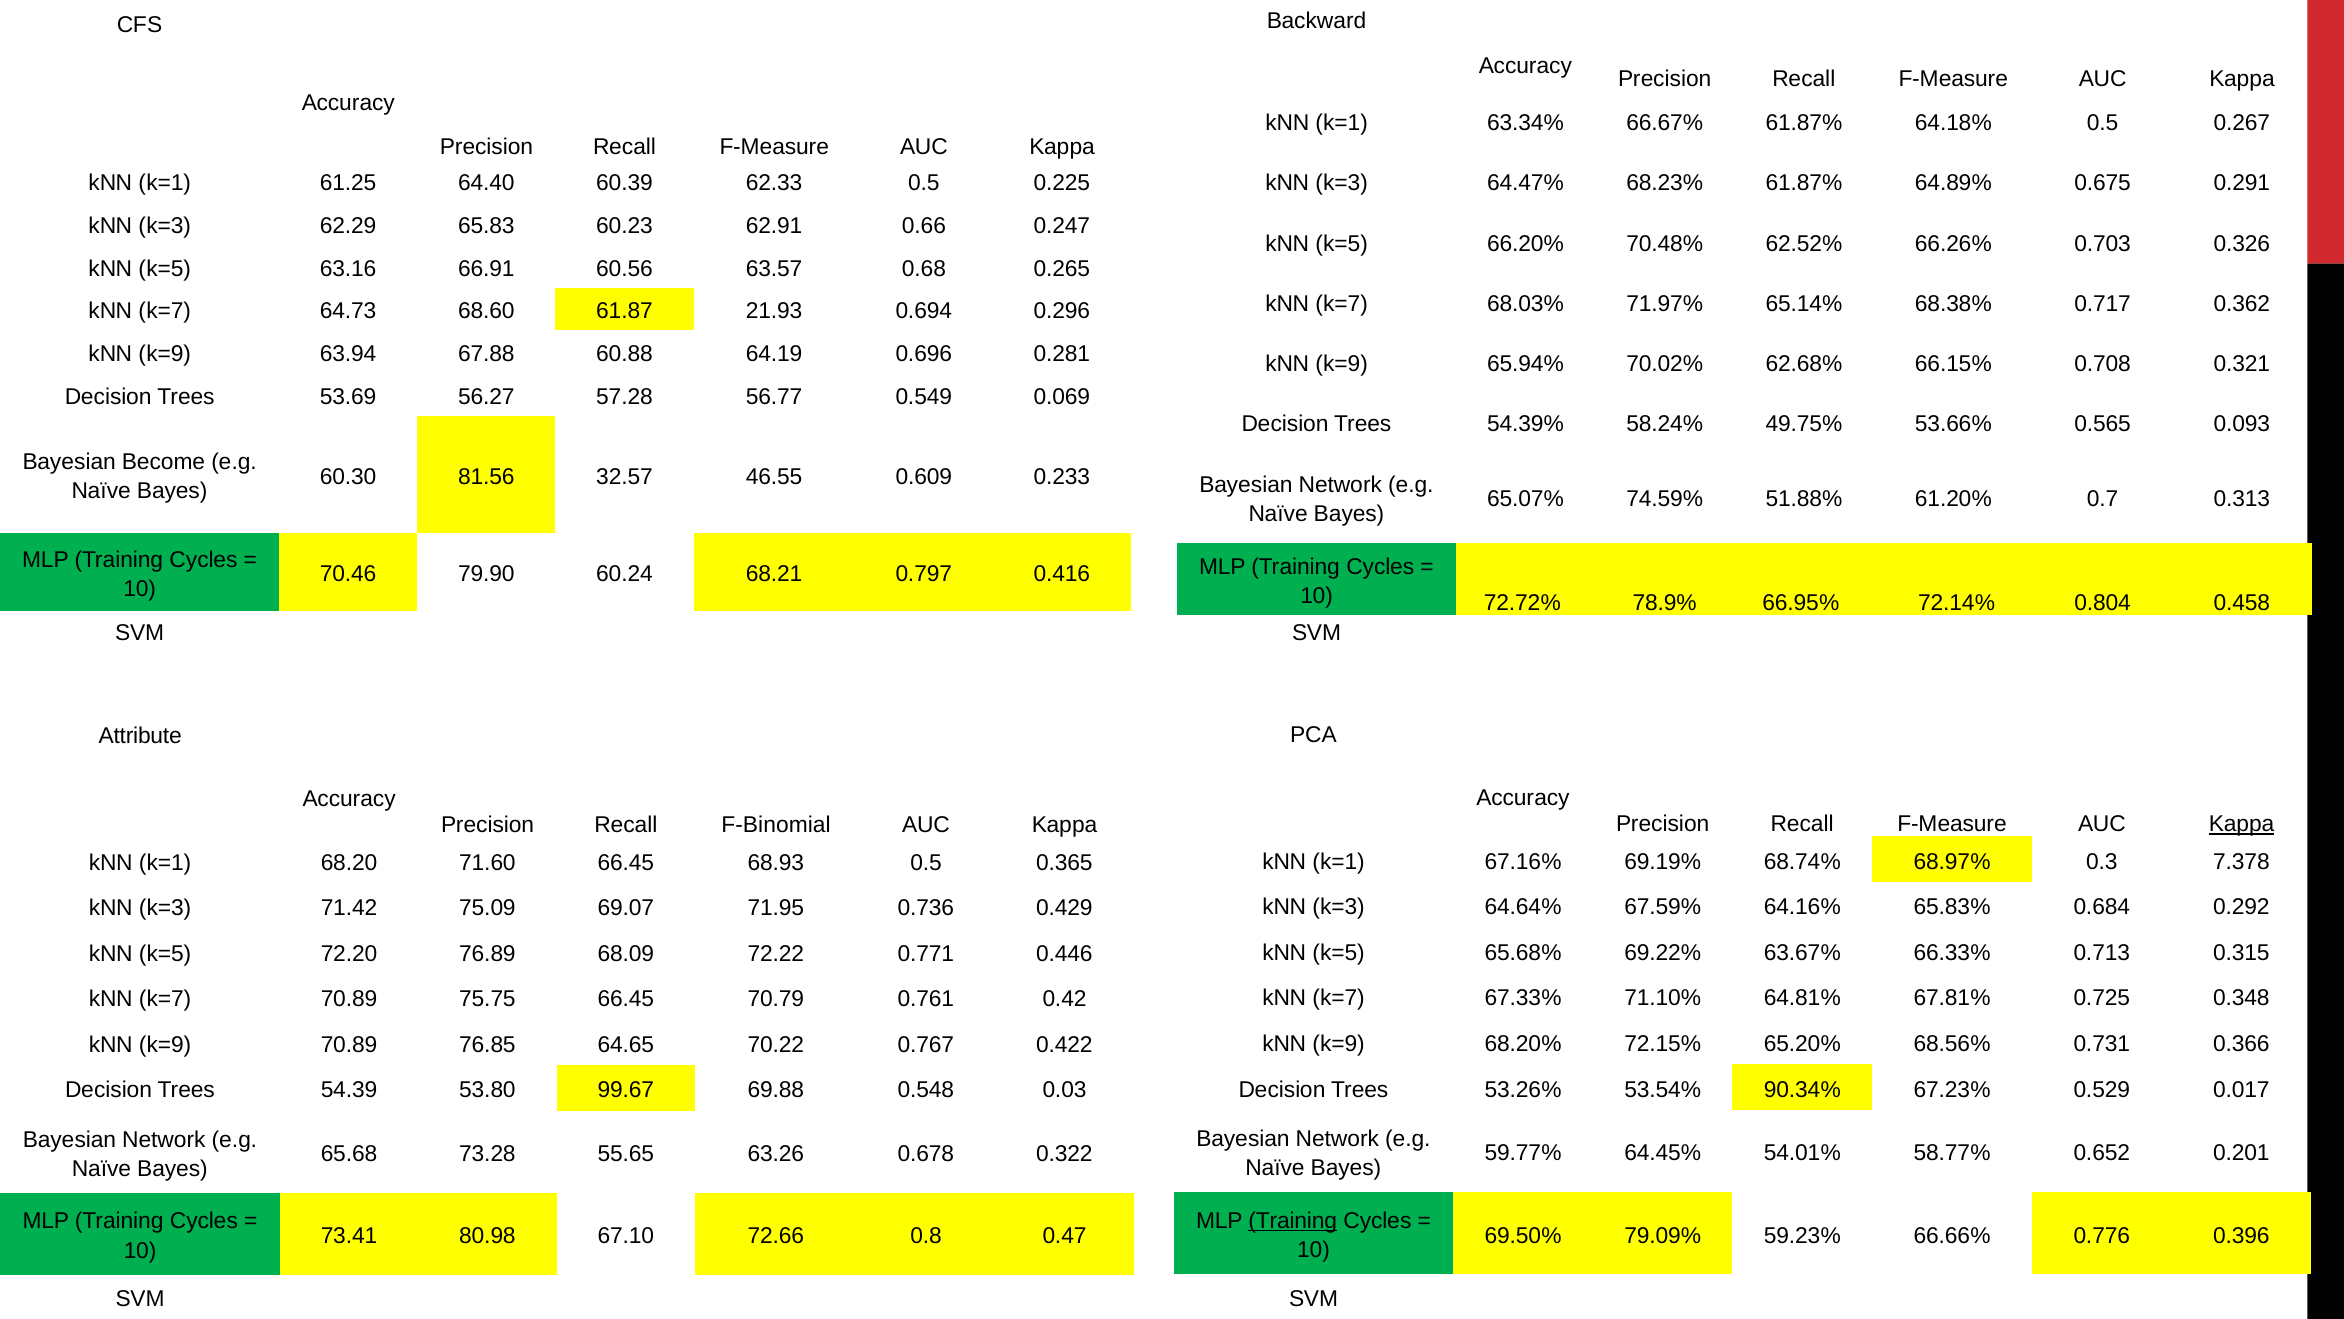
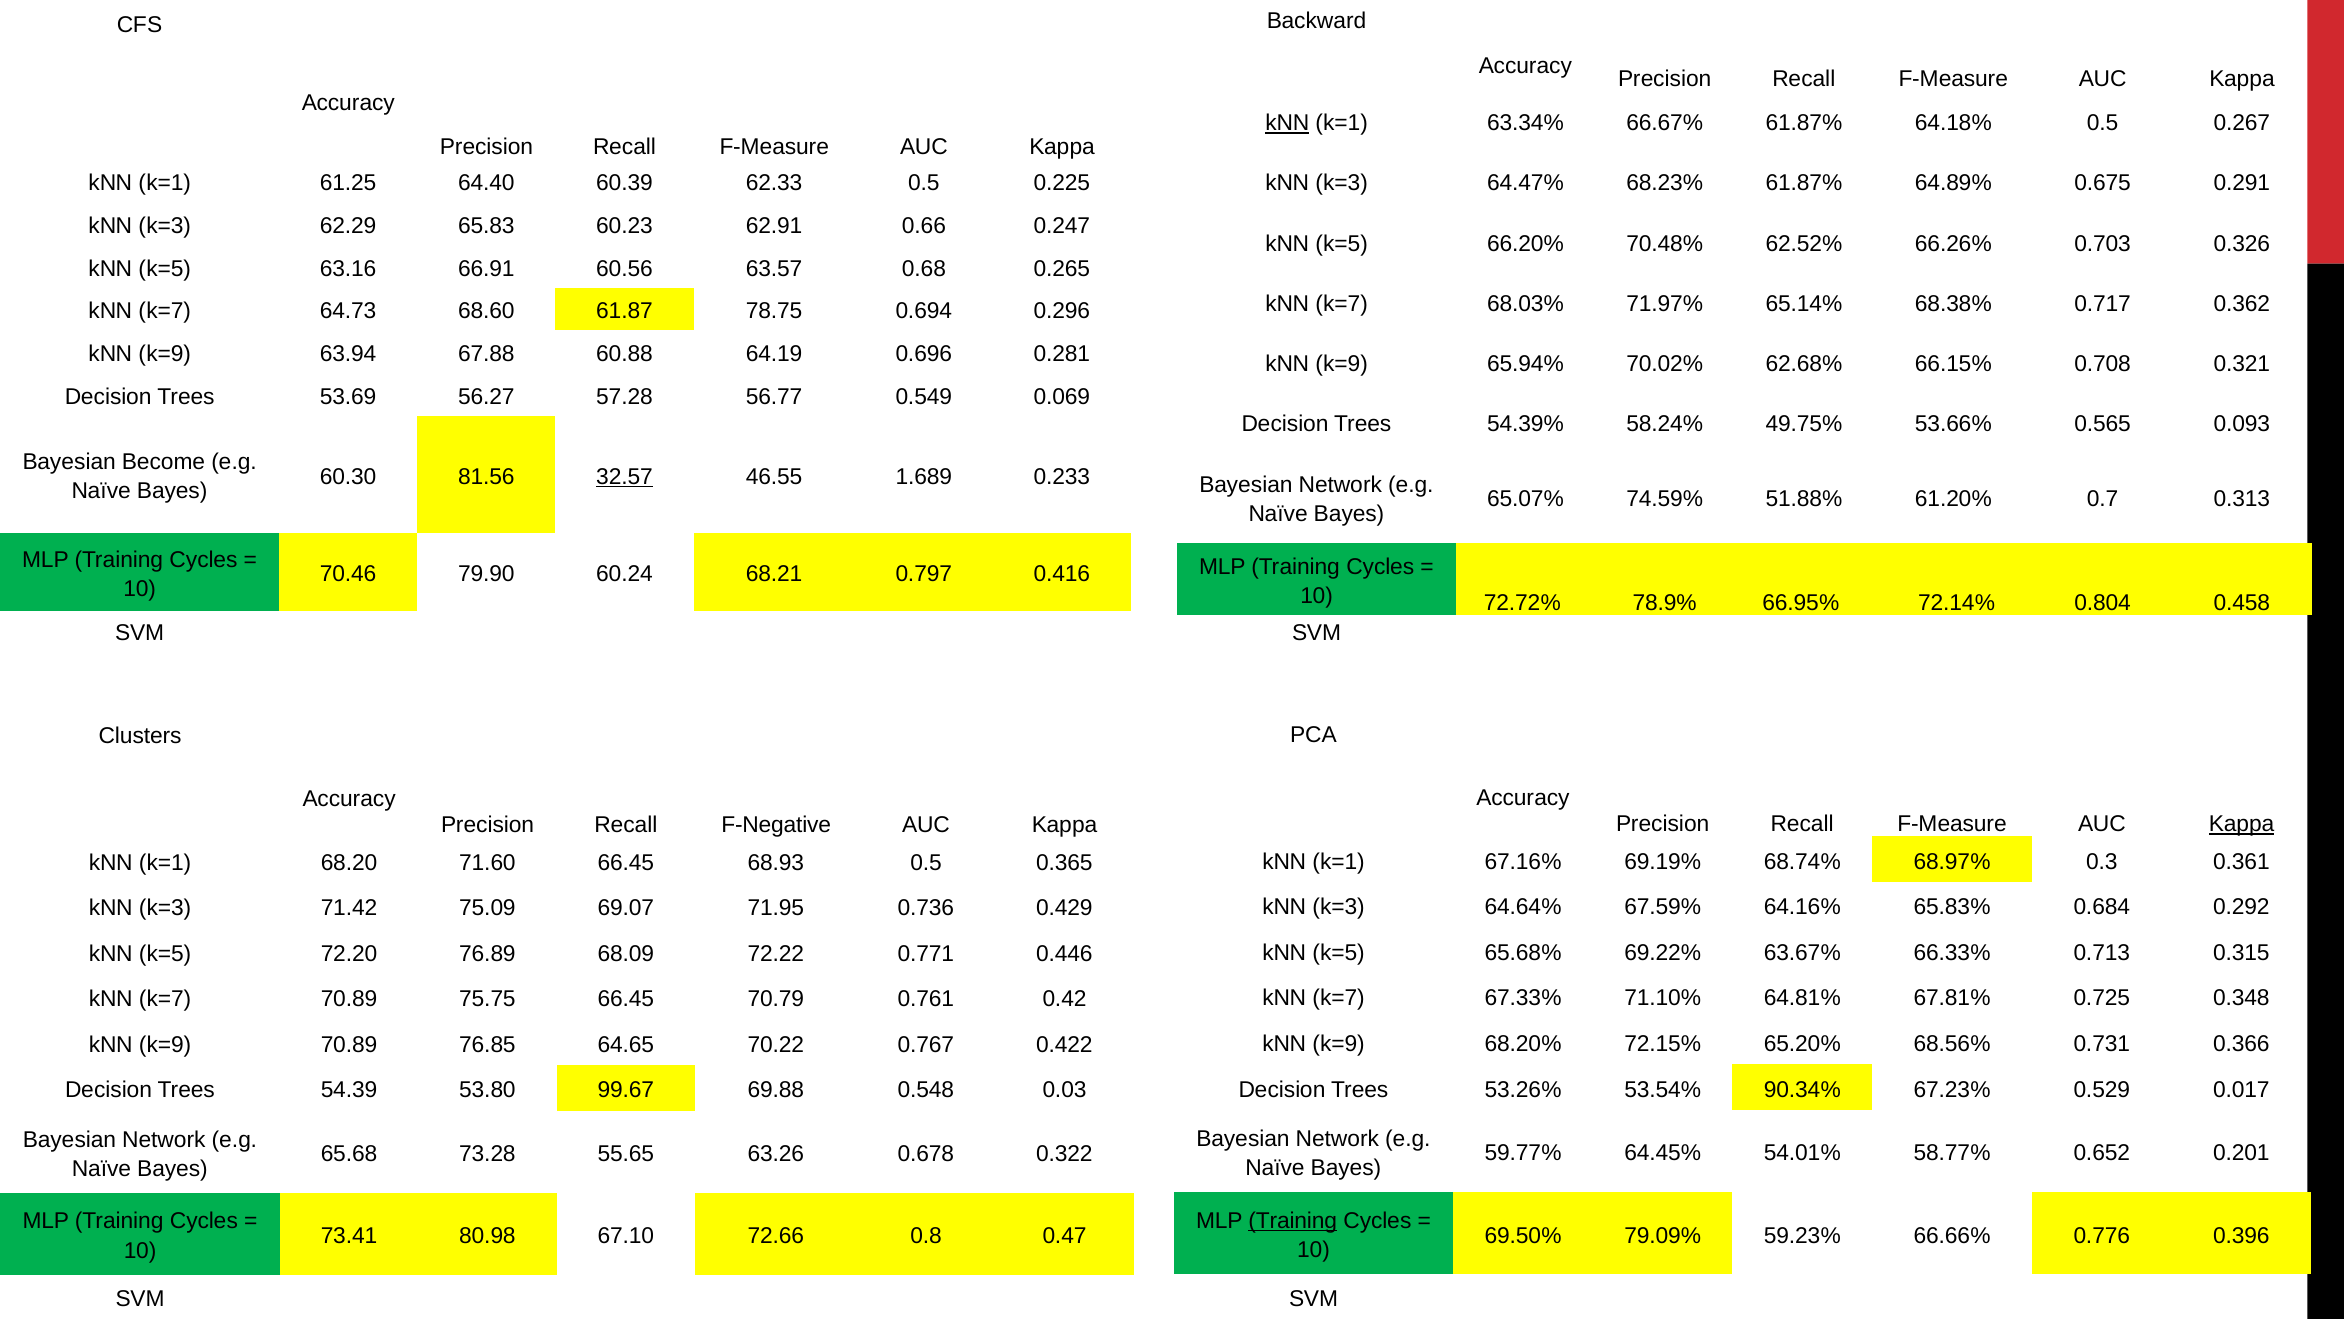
kNN at (1287, 123) underline: none -> present
21.93: 21.93 -> 78.75
32.57 underline: none -> present
0.609: 0.609 -> 1.689
Attribute: Attribute -> Clusters
F-Binomial: F-Binomial -> F-Negative
7.378: 7.378 -> 0.361
